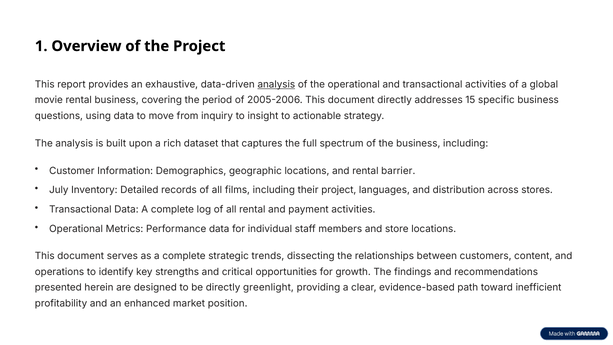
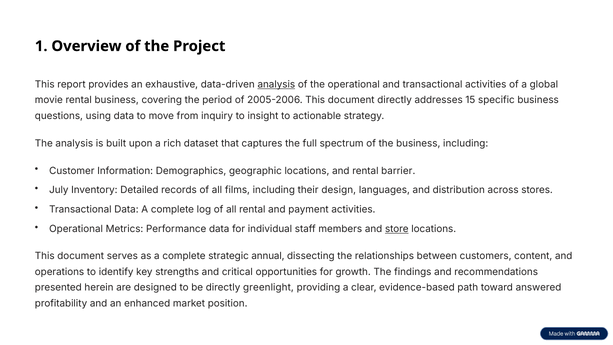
their project: project -> design
store underline: none -> present
trends: trends -> annual
inefficient: inefficient -> answered
